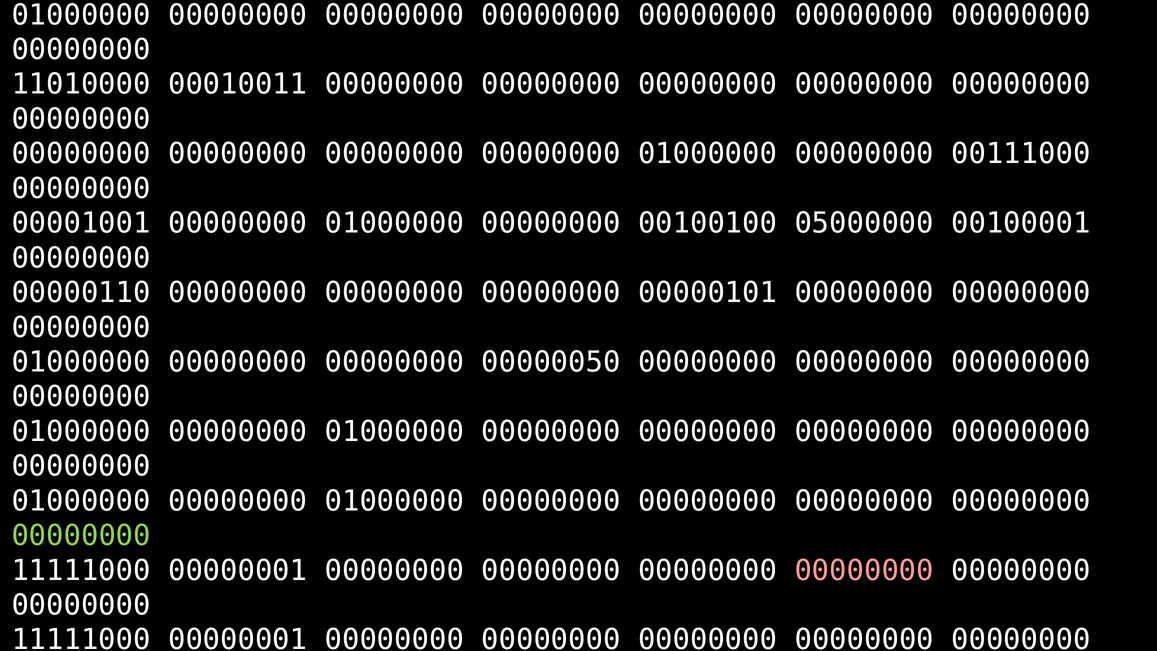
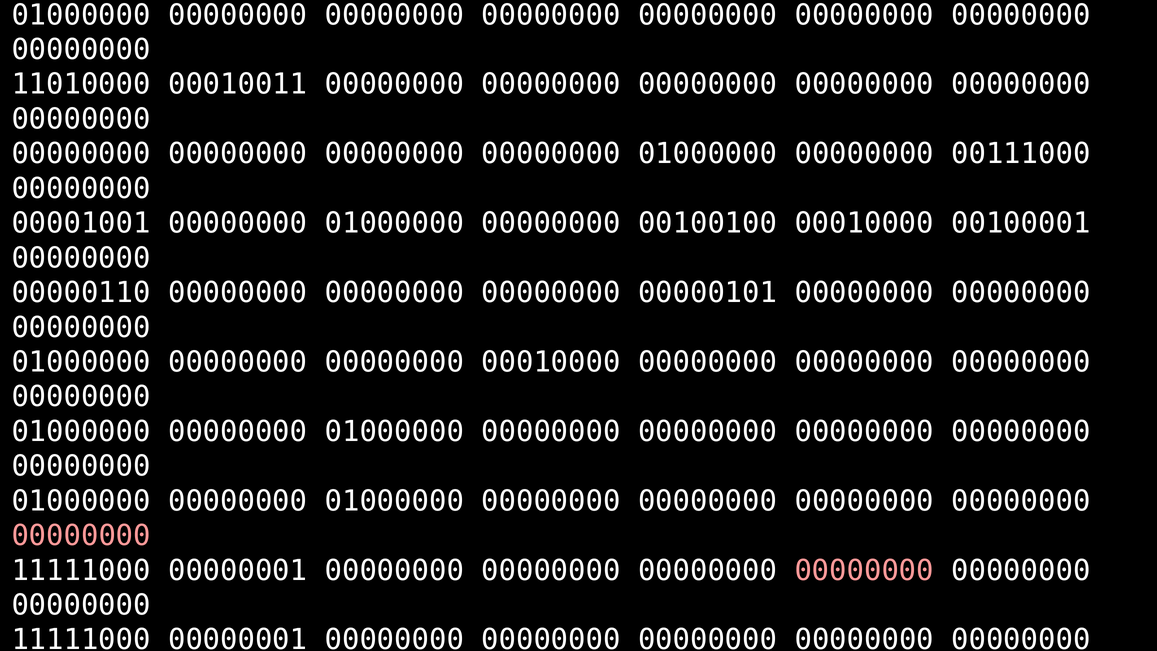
00100100 05000000: 05000000 -> 00010000
00000000 00000050: 00000050 -> 00010000
00000000 at (81, 536) colour: light green -> pink
